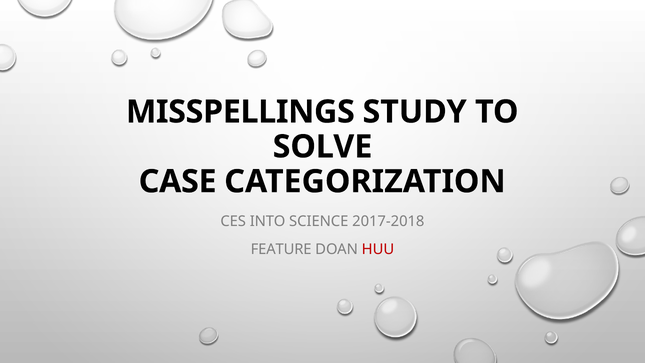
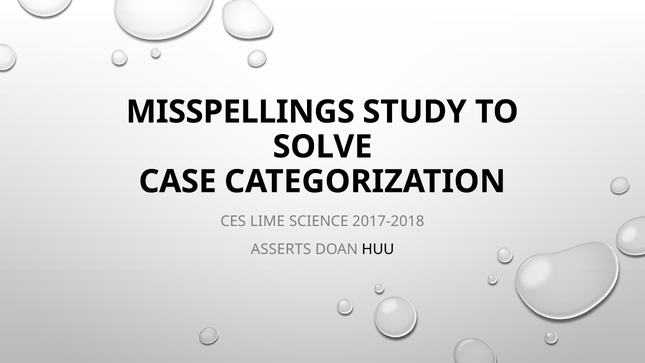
INTO: INTO -> LIME
FEATURE: FEATURE -> ASSERTS
HUU colour: red -> black
